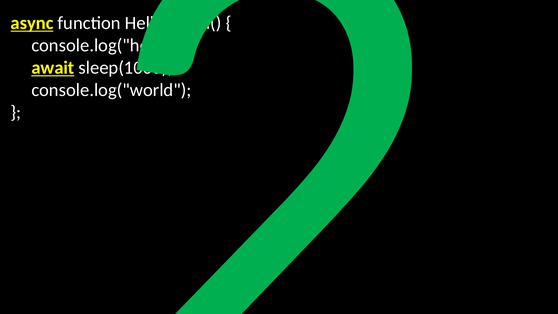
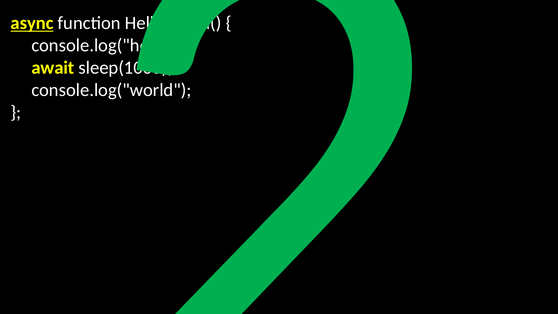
await underline: present -> none
